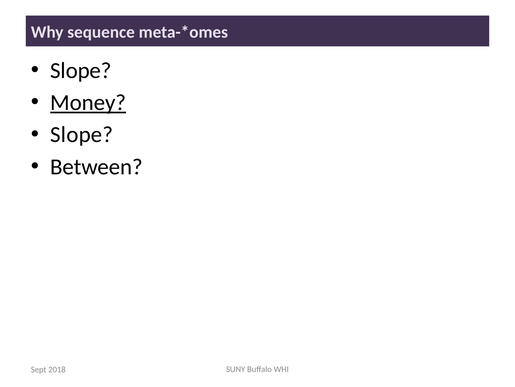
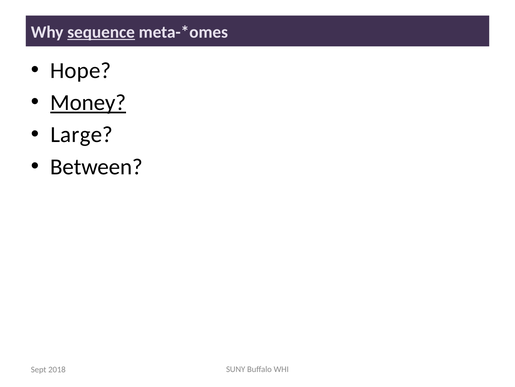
sequence underline: none -> present
Slope at (81, 70): Slope -> Hope
Slope at (82, 134): Slope -> Large
